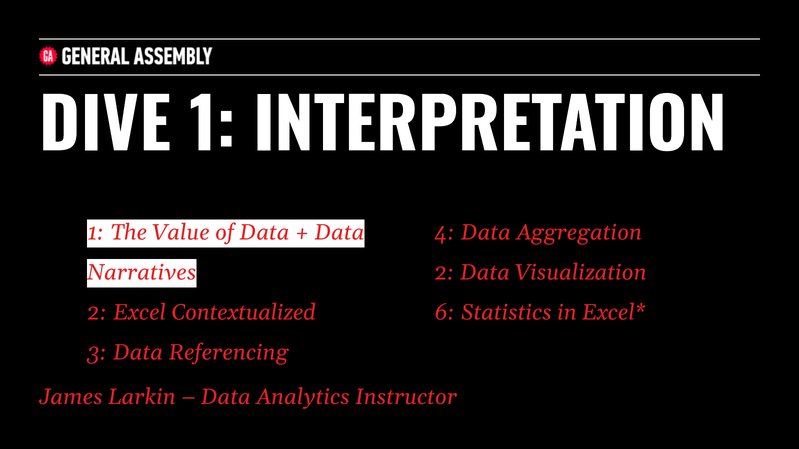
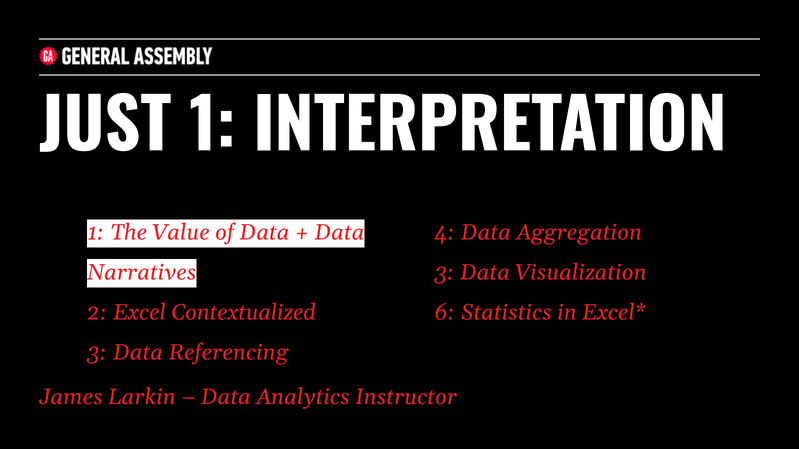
DIVE: DIVE -> JUST
2 at (445, 273): 2 -> 3
